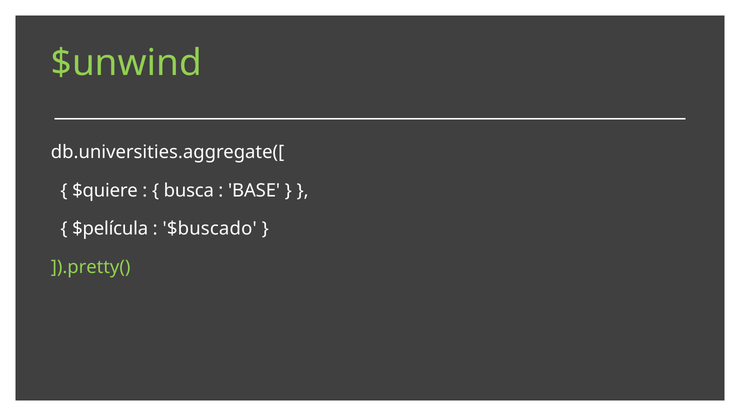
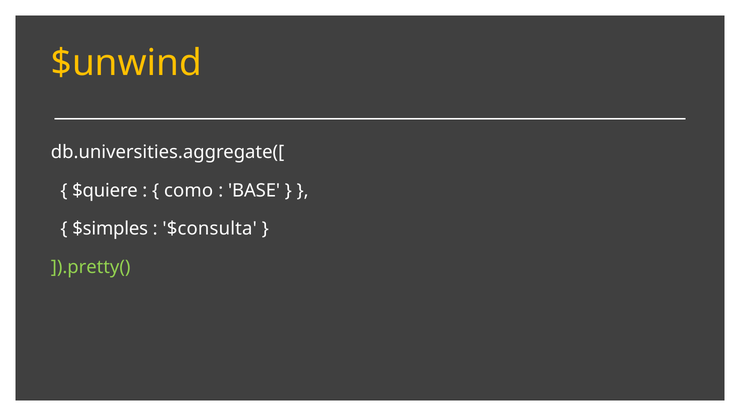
$unwind colour: light green -> yellow
busca: busca -> como
$película: $película -> $simples
$buscado: $buscado -> $consulta
